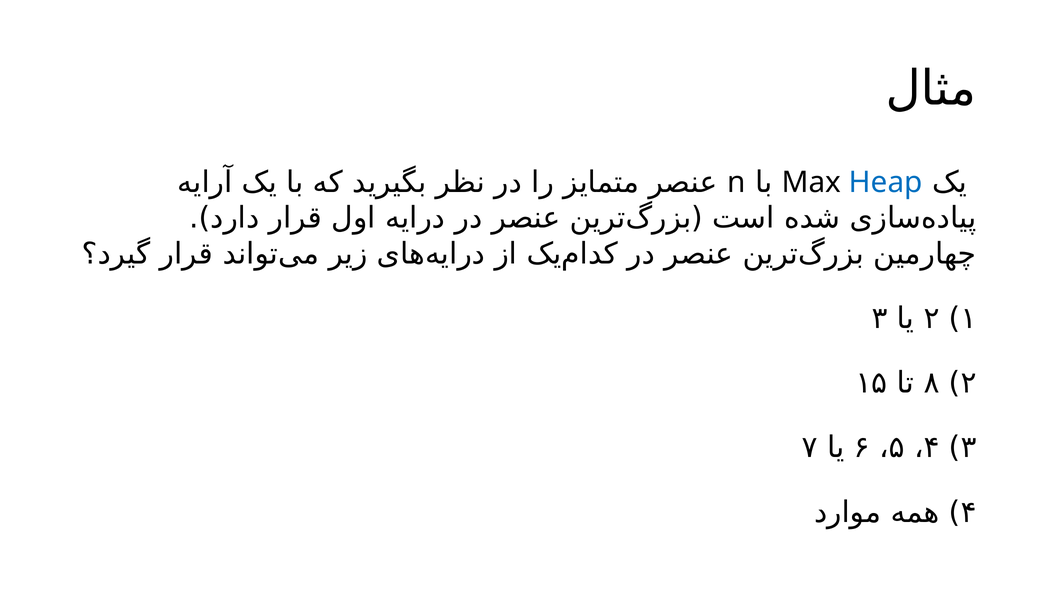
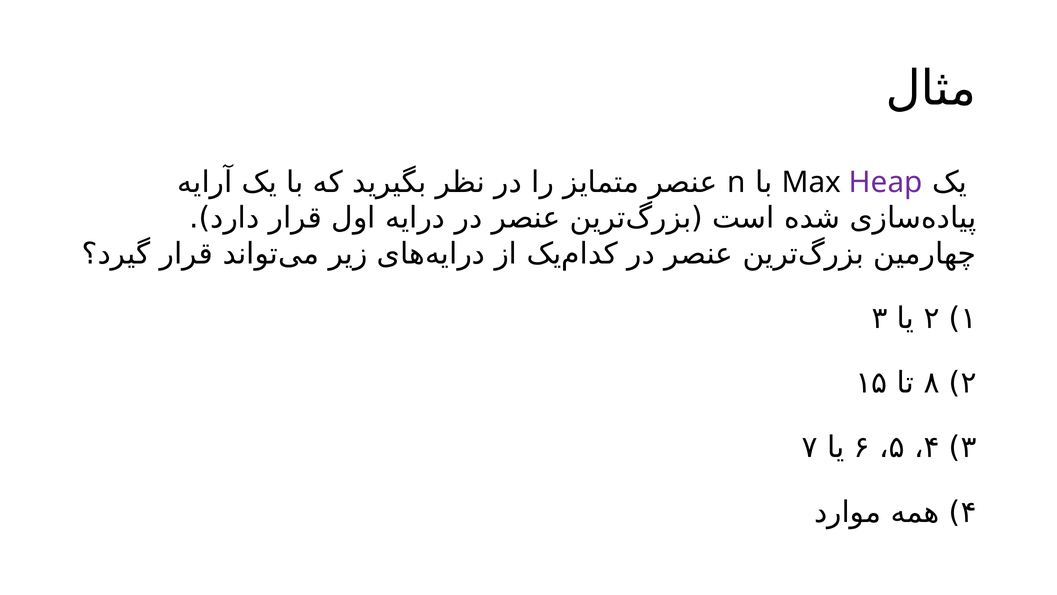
Heap colour: blue -> purple
